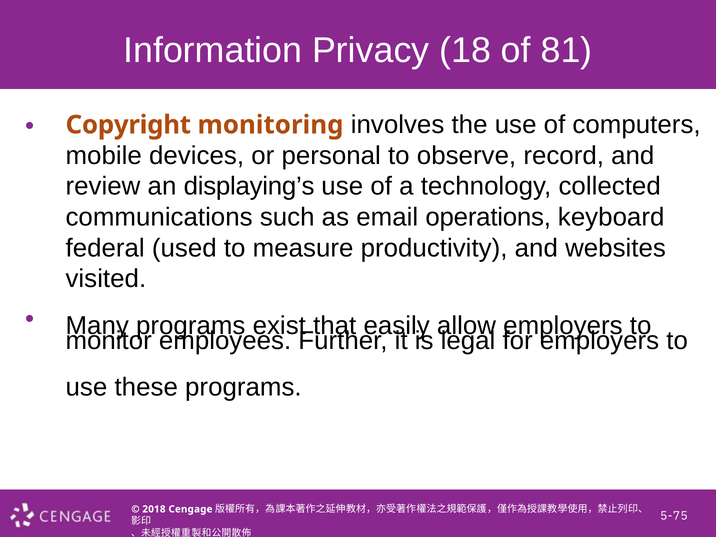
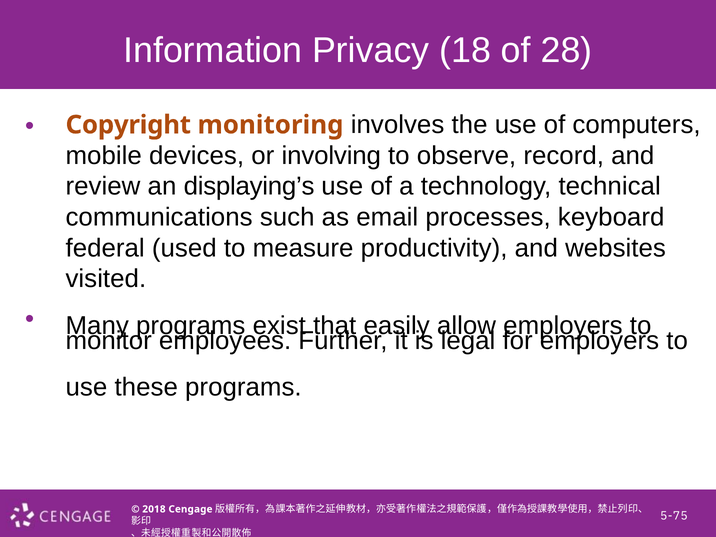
81: 81 -> 28
personal: personal -> involving
collected: collected -> technical
operations: operations -> processes
